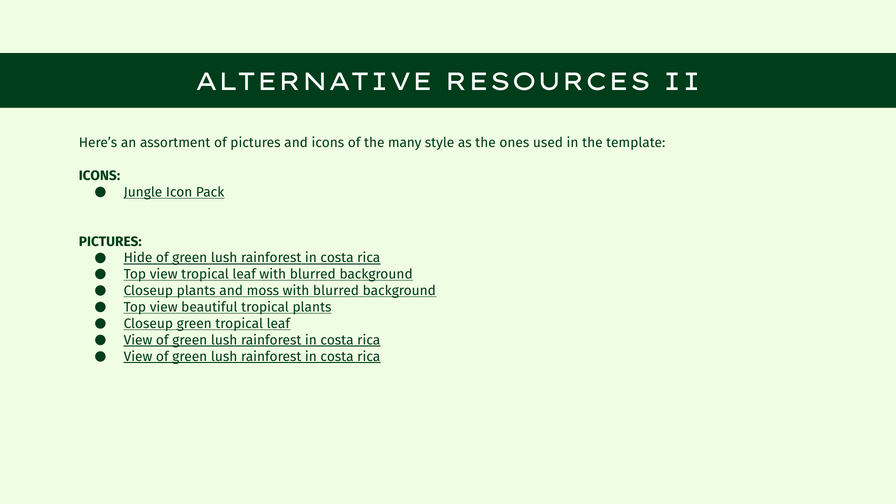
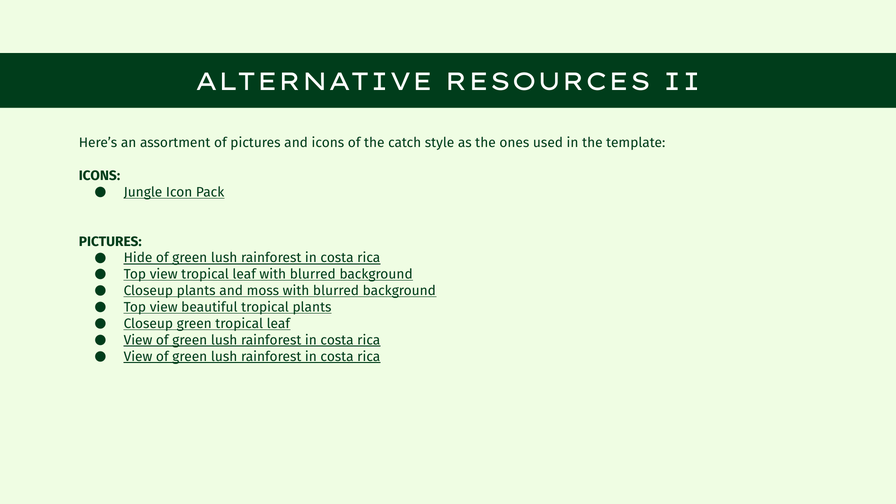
many: many -> catch
